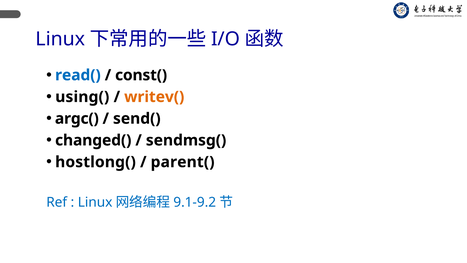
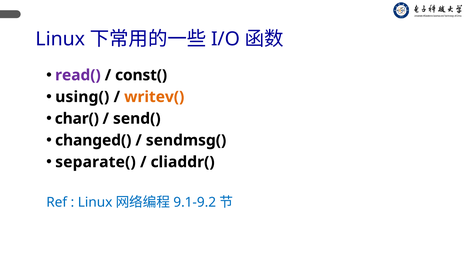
read( colour: blue -> purple
argc(: argc( -> char(
hostlong(: hostlong( -> separate(
parent(: parent( -> cliaddr(
